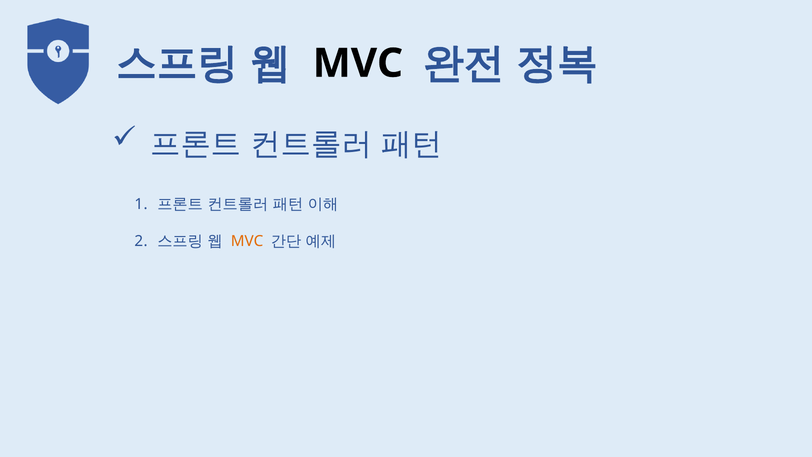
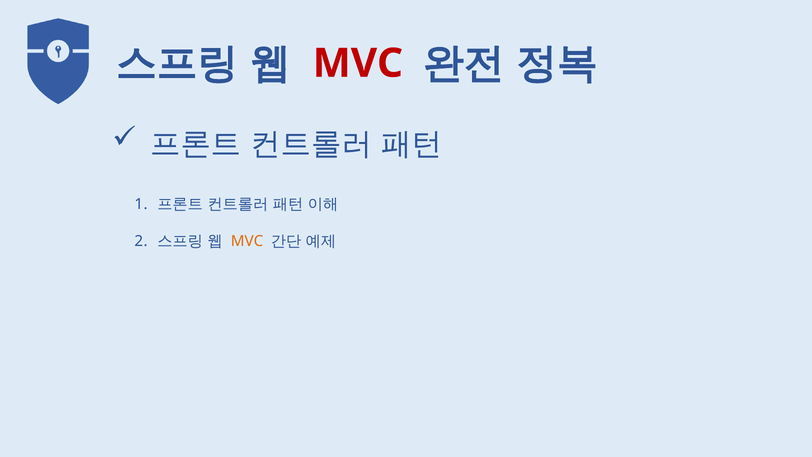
MVC at (358, 63) colour: black -> red
